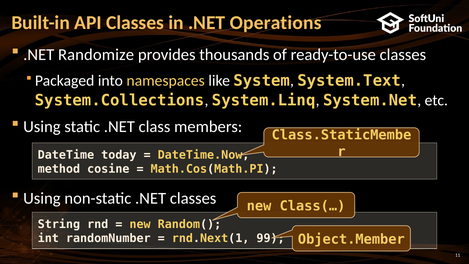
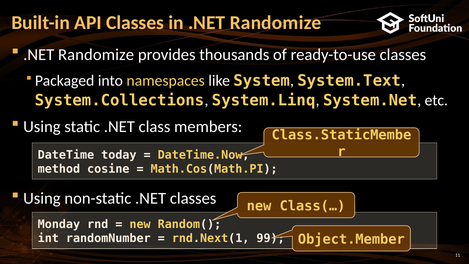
in .NET Operations: Operations -> Randomize
String: String -> Monday
